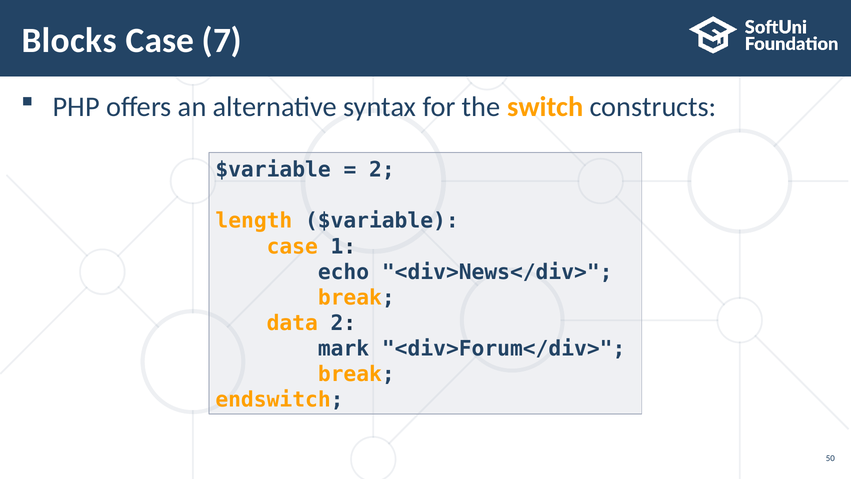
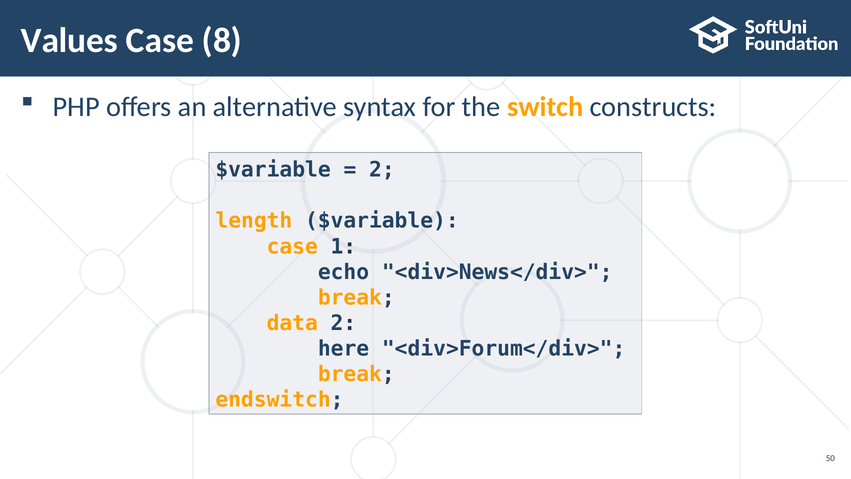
Blocks: Blocks -> Values
7: 7 -> 8
mark: mark -> here
